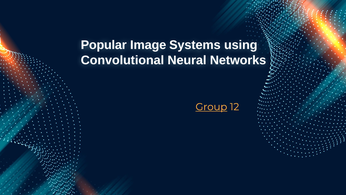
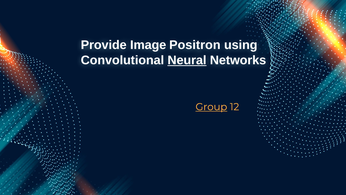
Popular: Popular -> Provide
Systems: Systems -> Positron
Neural underline: none -> present
